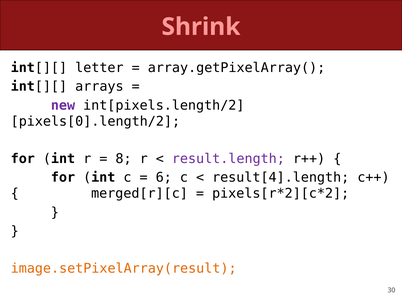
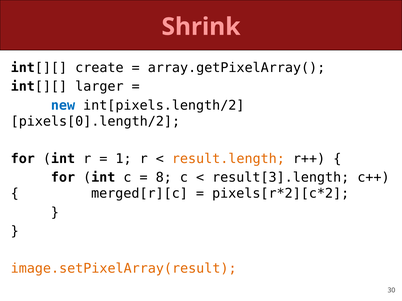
letter: letter -> create
arrays: arrays -> larger
new colour: purple -> blue
8: 8 -> 1
result.length colour: purple -> orange
6: 6 -> 8
result[4].length: result[4].length -> result[3].length
